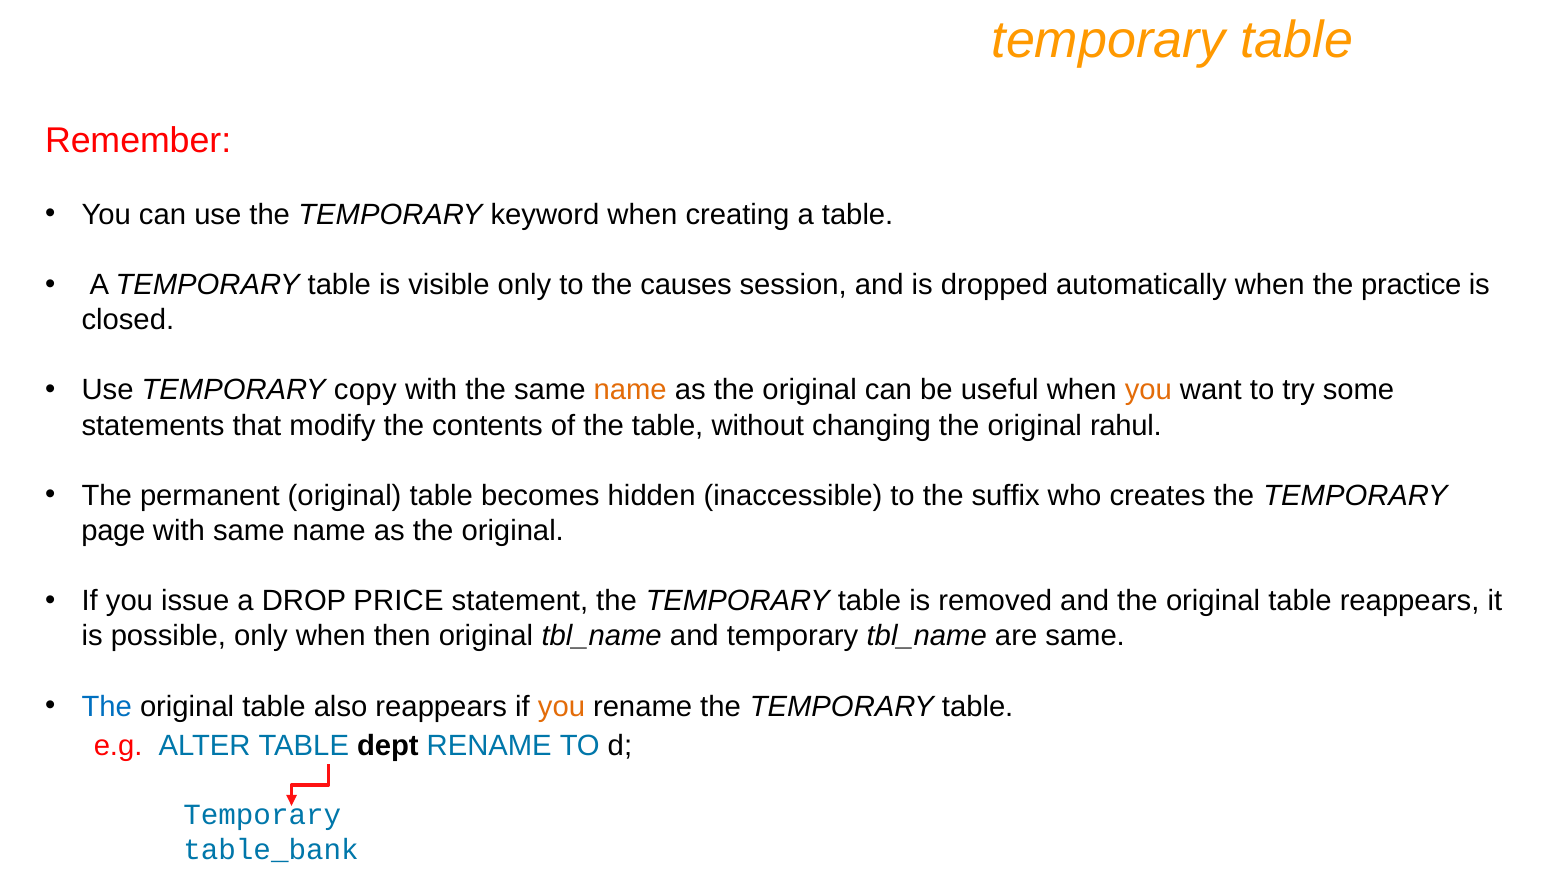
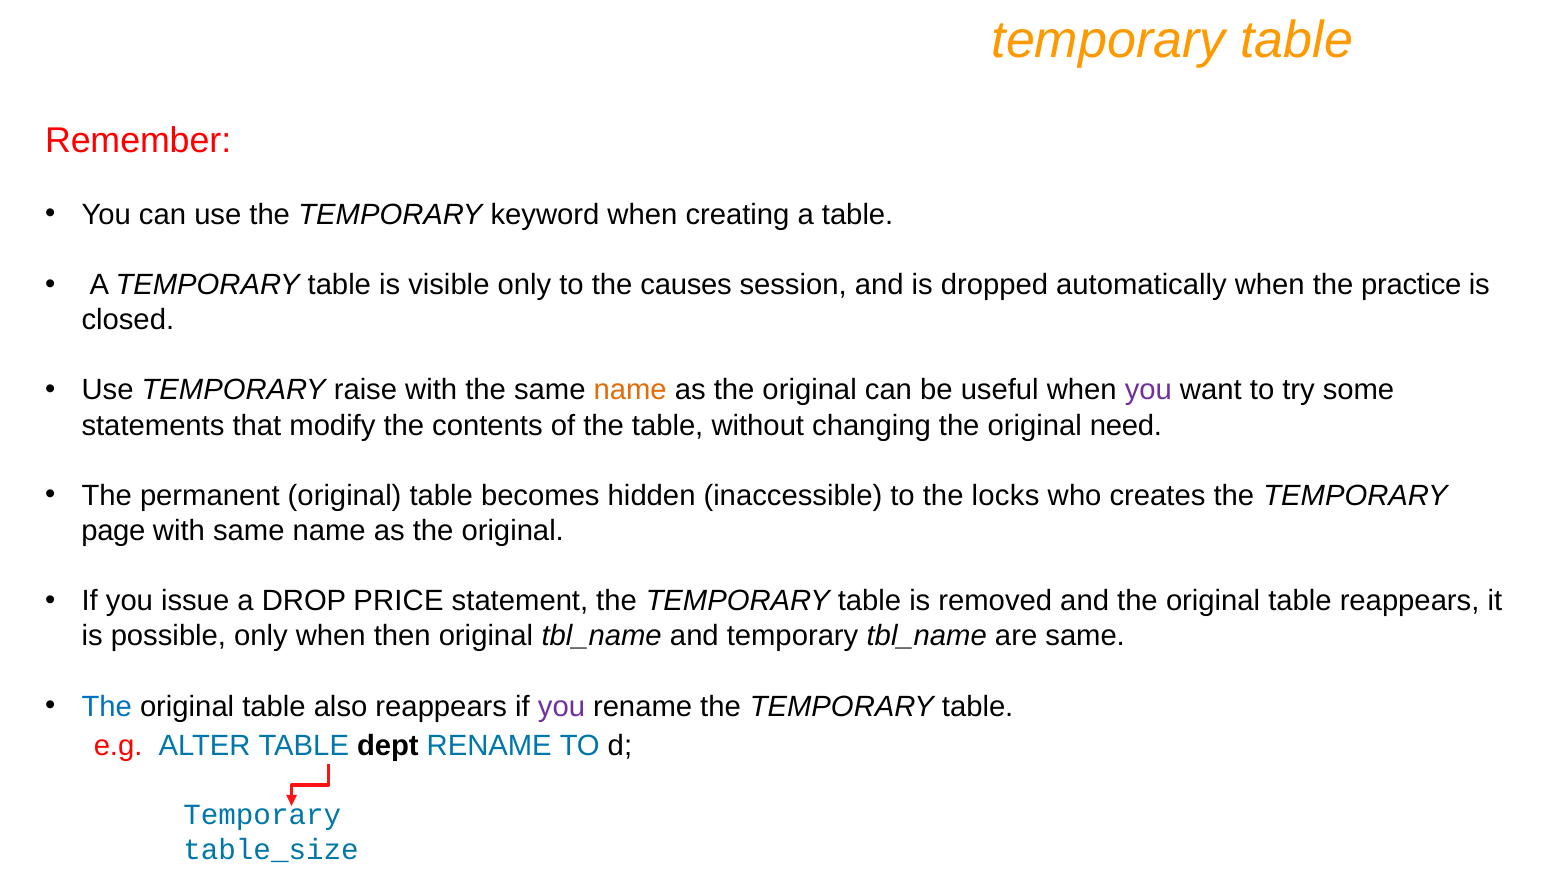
copy: copy -> raise
you at (1148, 390) colour: orange -> purple
rahul: rahul -> need
suffix: suffix -> locks
you at (561, 706) colour: orange -> purple
table_bank: table_bank -> table_size
